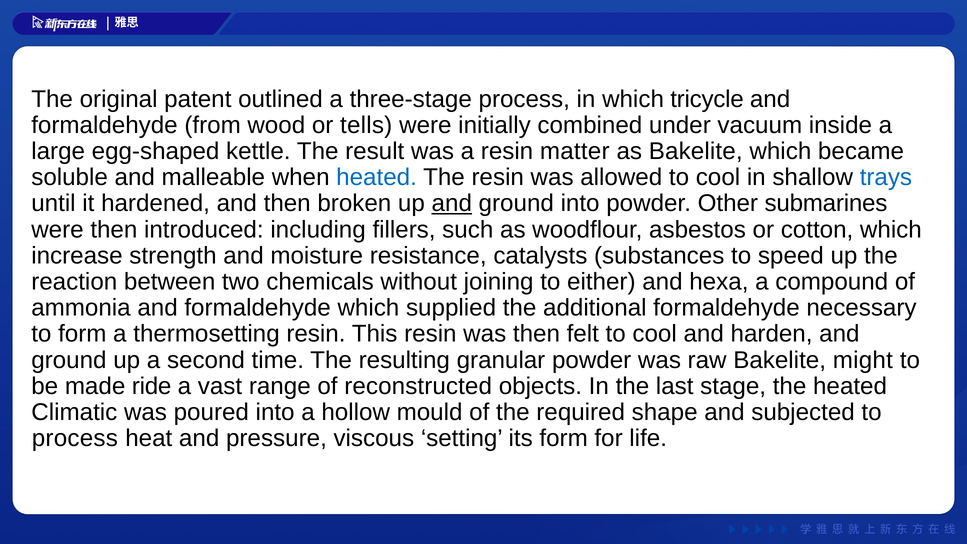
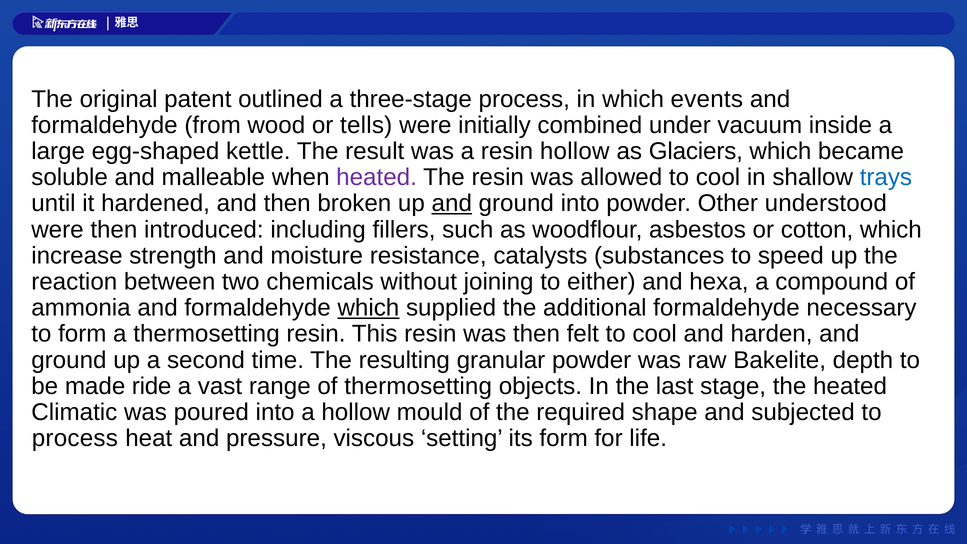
tricycle: tricycle -> events
resin matter: matter -> hollow
as Bakelite: Bakelite -> Glaciers
heated at (377, 177) colour: blue -> purple
submarines: submarines -> understood
which at (368, 308) underline: none -> present
might: might -> depth
of reconstructed: reconstructed -> thermosetting
